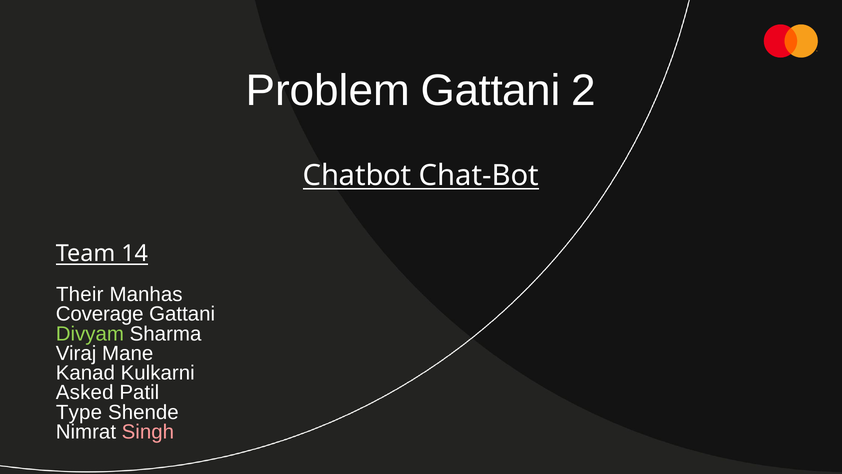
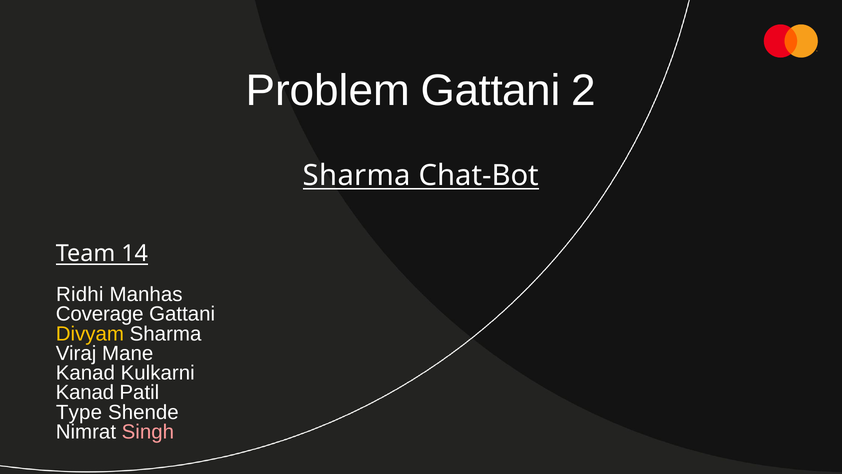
Chatbot at (357, 176): Chatbot -> Sharma
Their: Their -> Ridhi
Divyam colour: light green -> yellow
Asked at (85, 392): Asked -> Kanad
